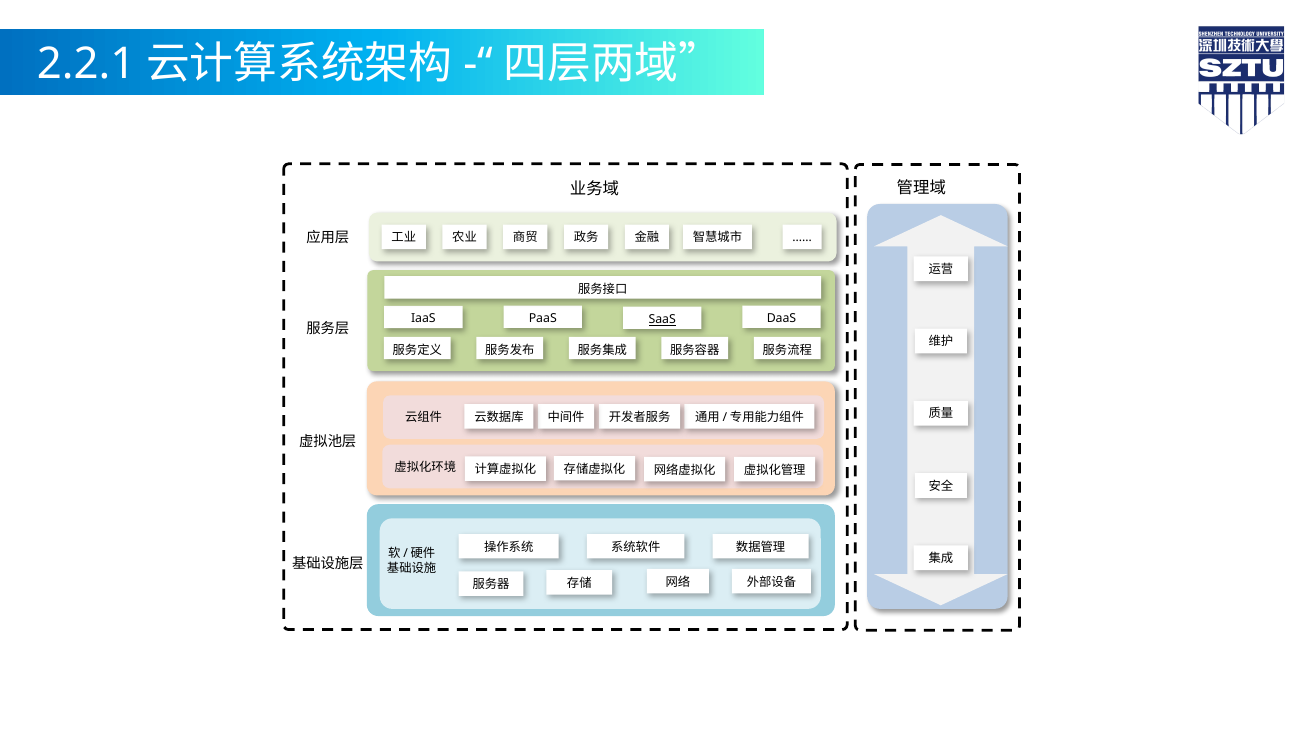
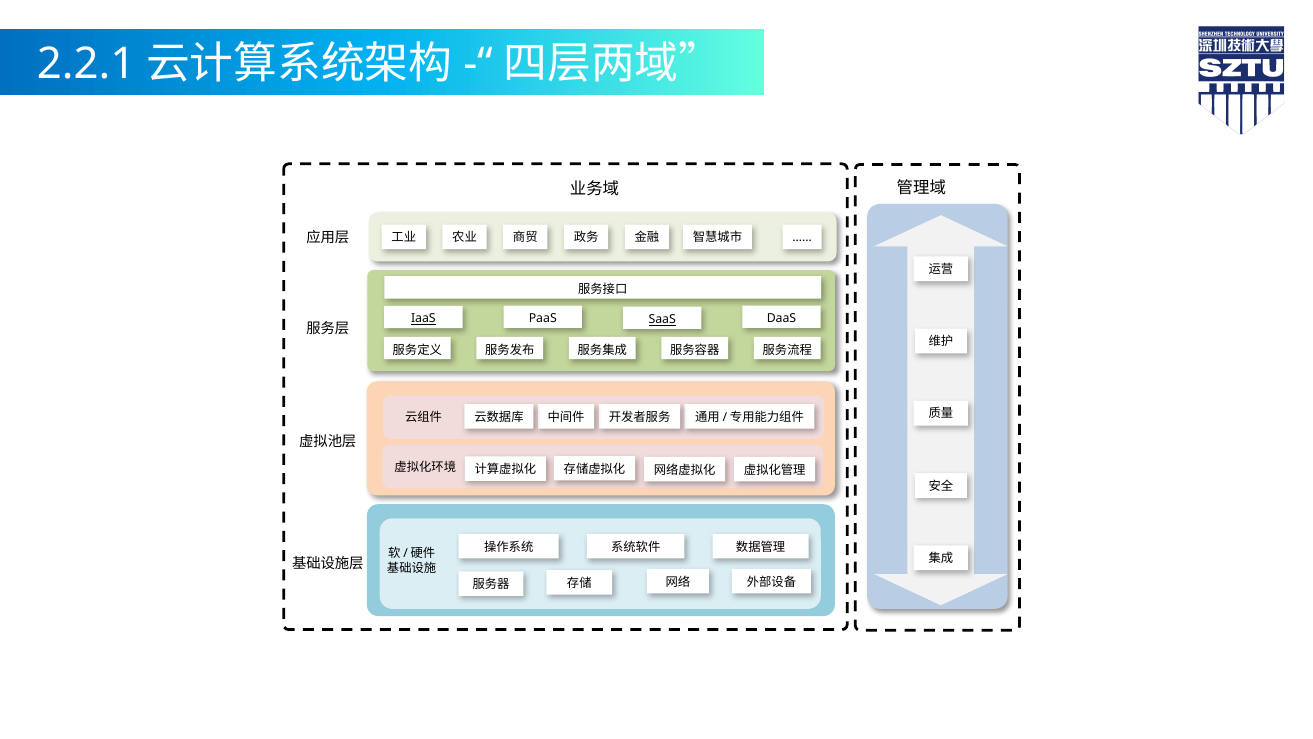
IaaS underline: none -> present
